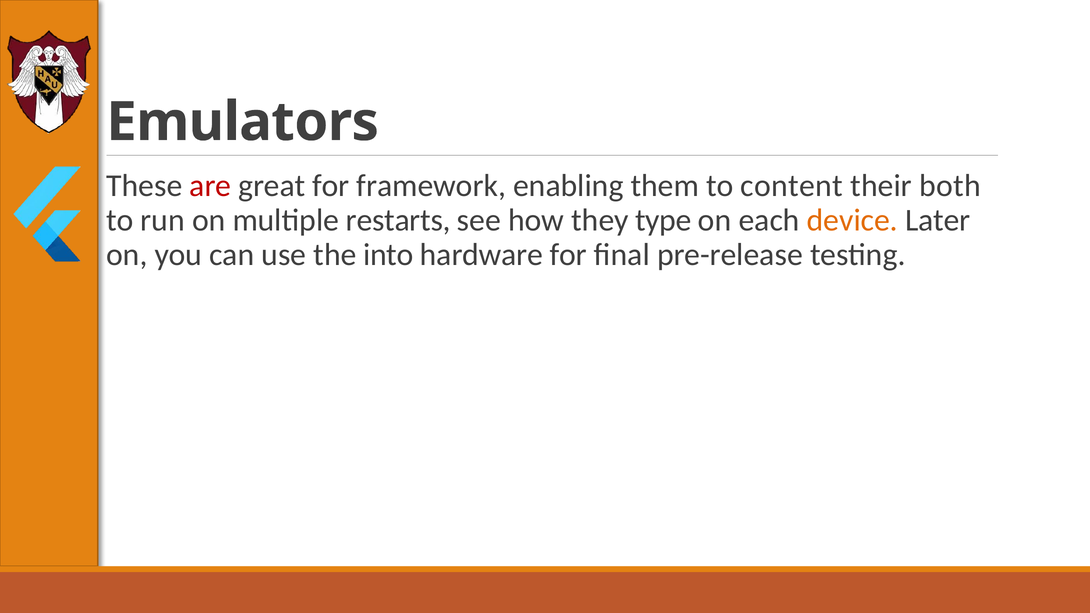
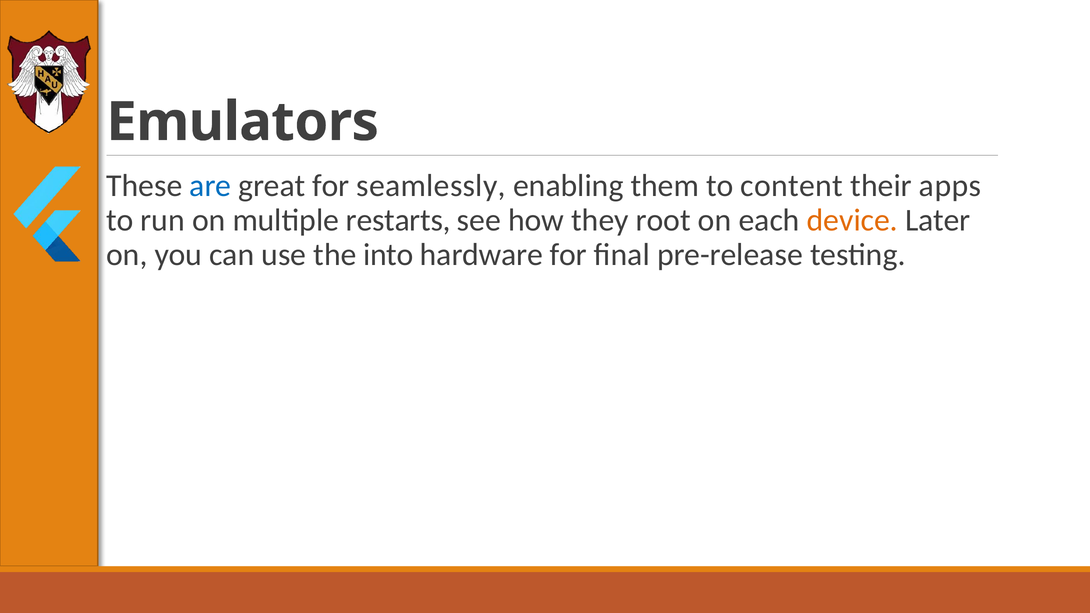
are colour: red -> blue
framework: framework -> seamlessly
both: both -> apps
type: type -> root
